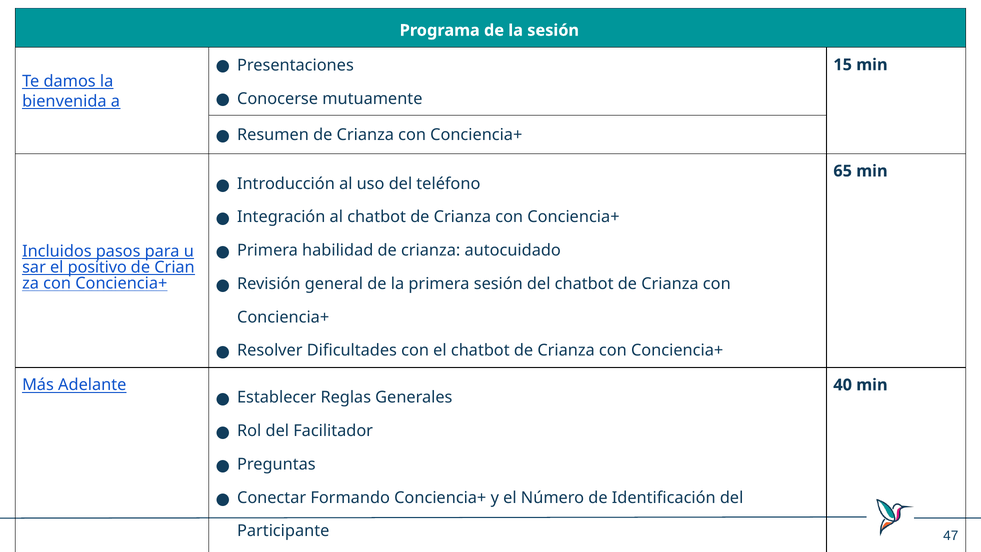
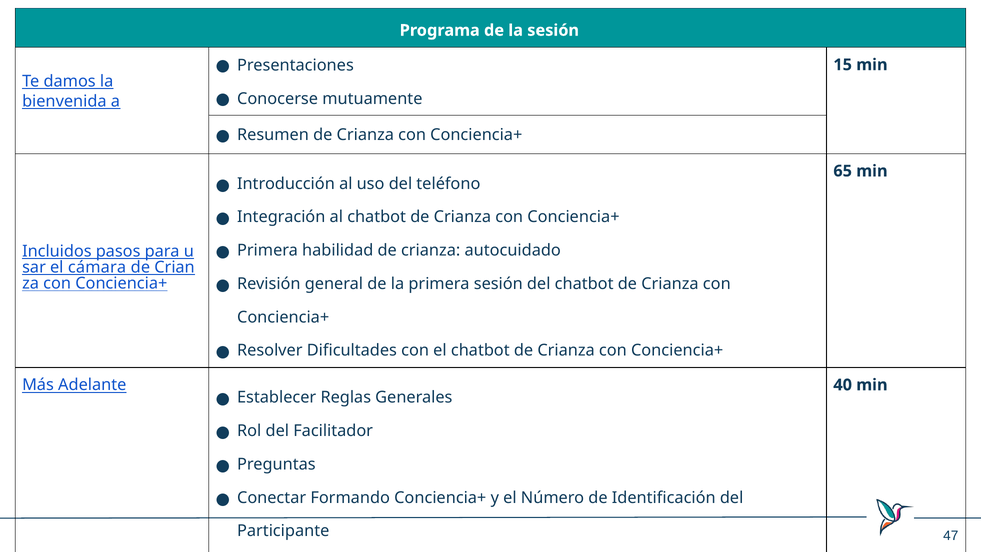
positivo: positivo -> cámara
